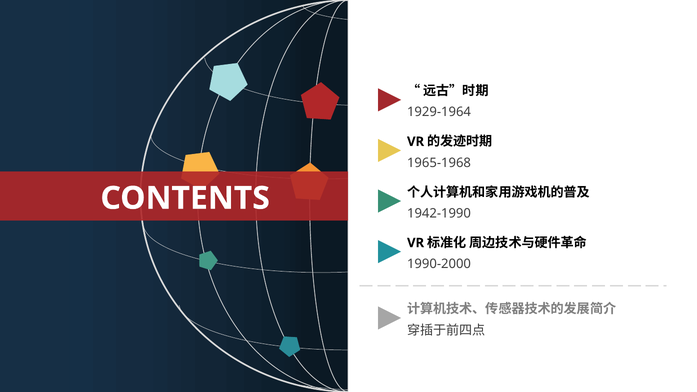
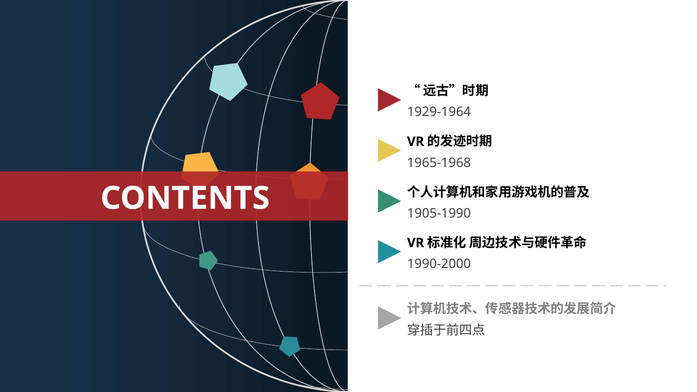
1942-1990: 1942-1990 -> 1905-1990
